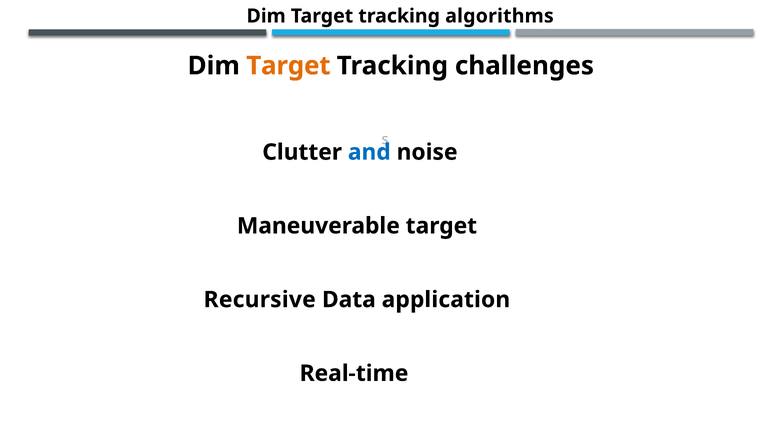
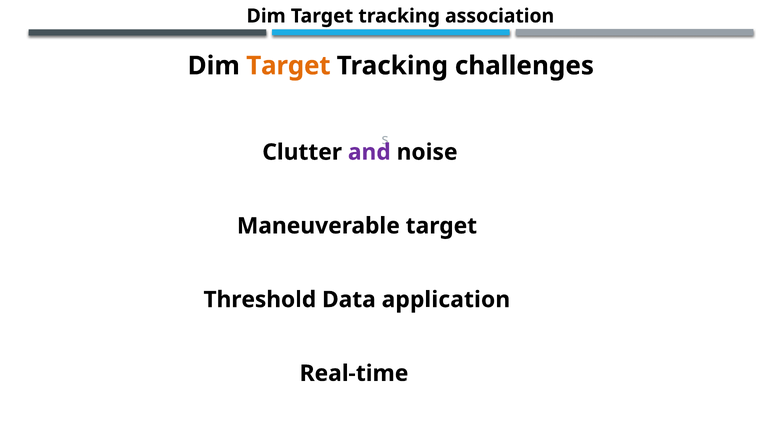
algorithms: algorithms -> association
and colour: blue -> purple
Recursive: Recursive -> Threshold
